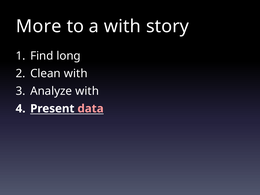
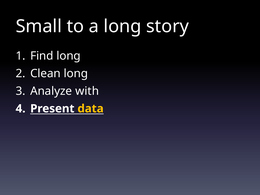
More: More -> Small
a with: with -> long
Clean with: with -> long
data colour: pink -> yellow
